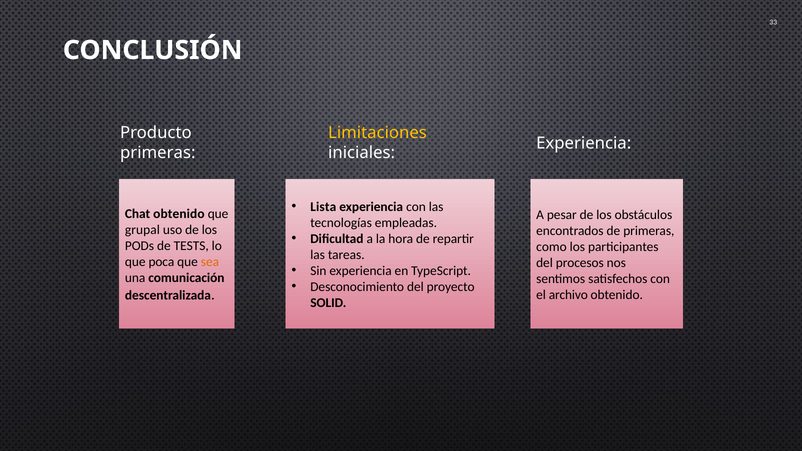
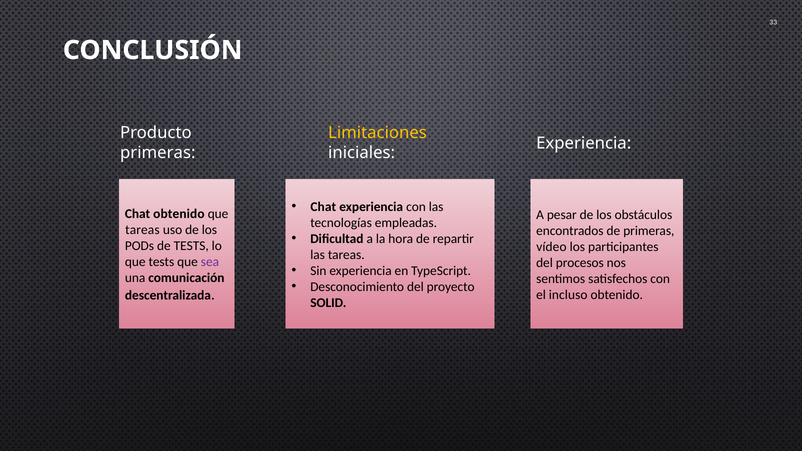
Lista at (323, 207): Lista -> Chat
grupal at (142, 230): grupal -> tareas
como: como -> vídeo
que poca: poca -> tests
sea colour: orange -> purple
archivo: archivo -> incluso
